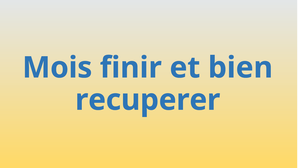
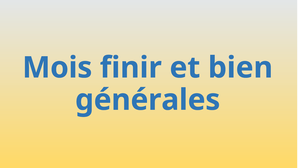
recuperer: recuperer -> générales
